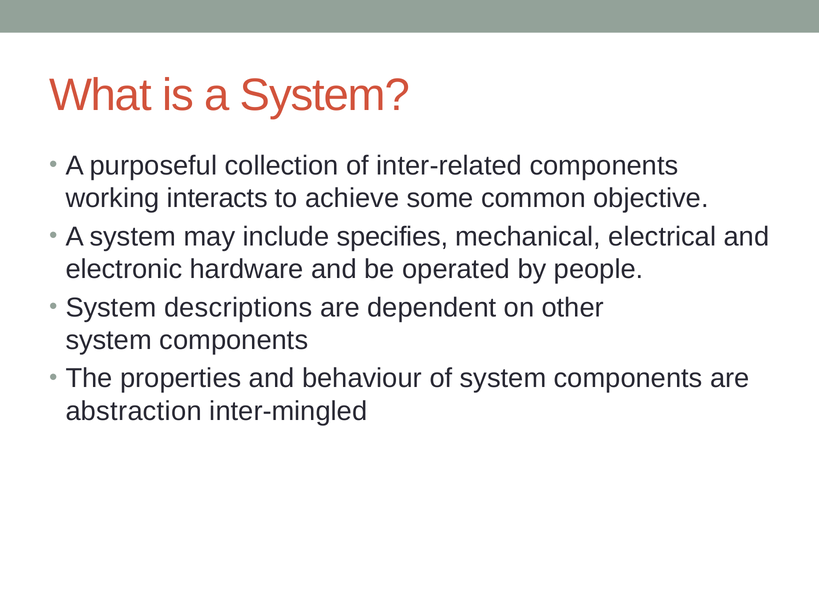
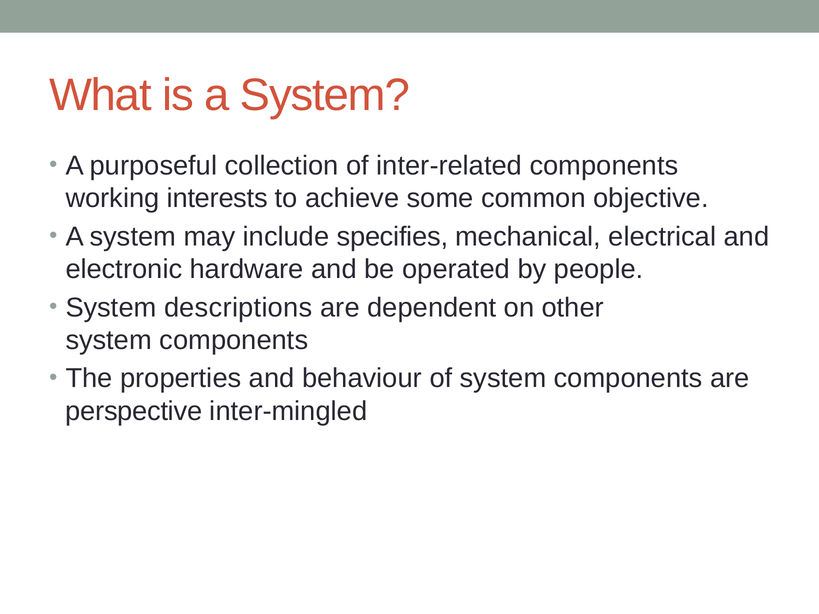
interacts: interacts -> interests
abstraction: abstraction -> perspective
